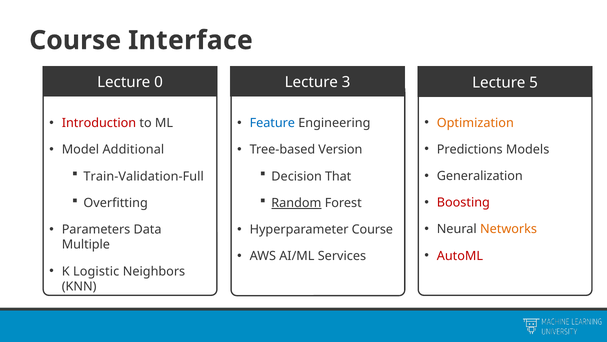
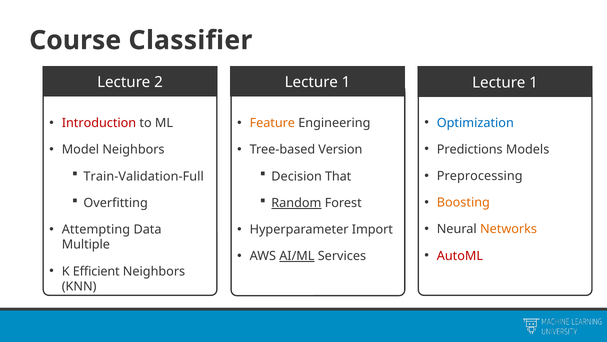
Interface: Interface -> Classifier
0: 0 -> 2
3 at (346, 82): 3 -> 1
5 at (534, 82): 5 -> 1
Optimization colour: orange -> blue
Feature colour: blue -> orange
Model Additional: Additional -> Neighbors
Generalization: Generalization -> Preprocessing
Boosting colour: red -> orange
Parameters: Parameters -> Attempting
Hyperparameter Course: Course -> Import
AI/ML underline: none -> present
Logistic: Logistic -> Efficient
